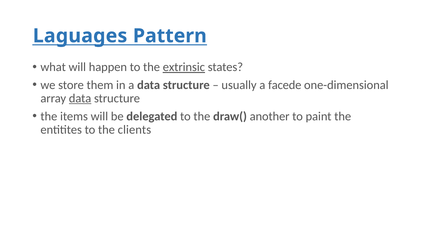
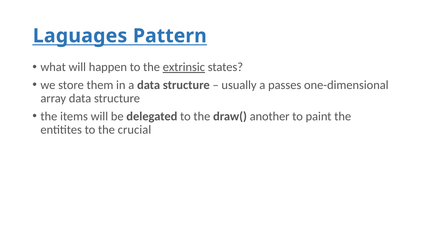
facede: facede -> passes
data at (80, 98) underline: present -> none
clients: clients -> crucial
